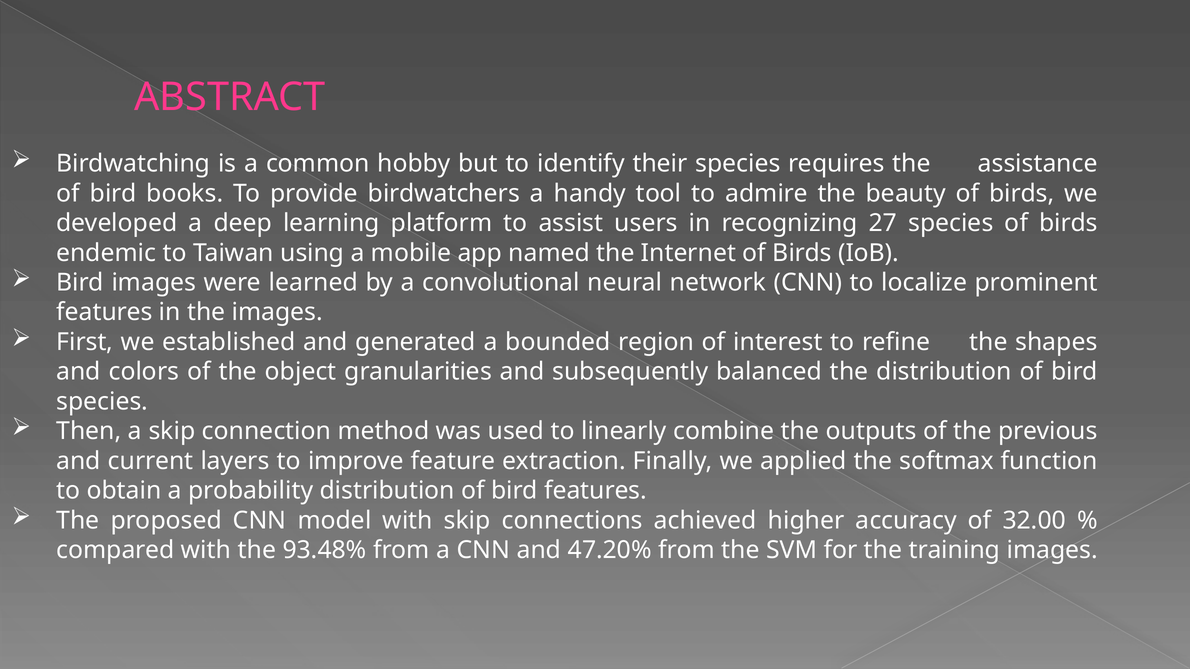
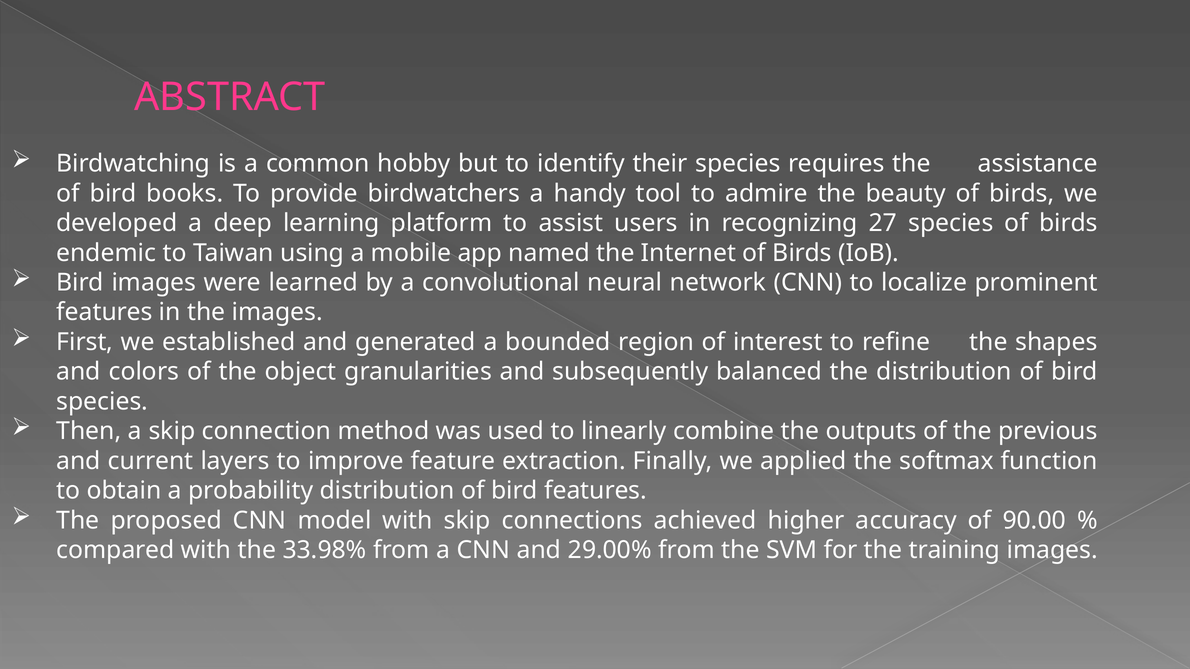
32.00: 32.00 -> 90.00
93.48%: 93.48% -> 33.98%
47.20%: 47.20% -> 29.00%
